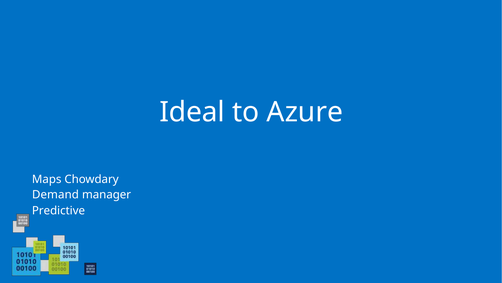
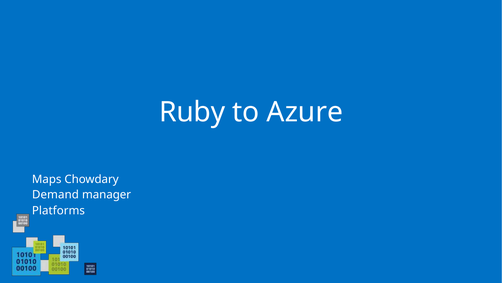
Ideal: Ideal -> Ruby
Predictive: Predictive -> Platforms
